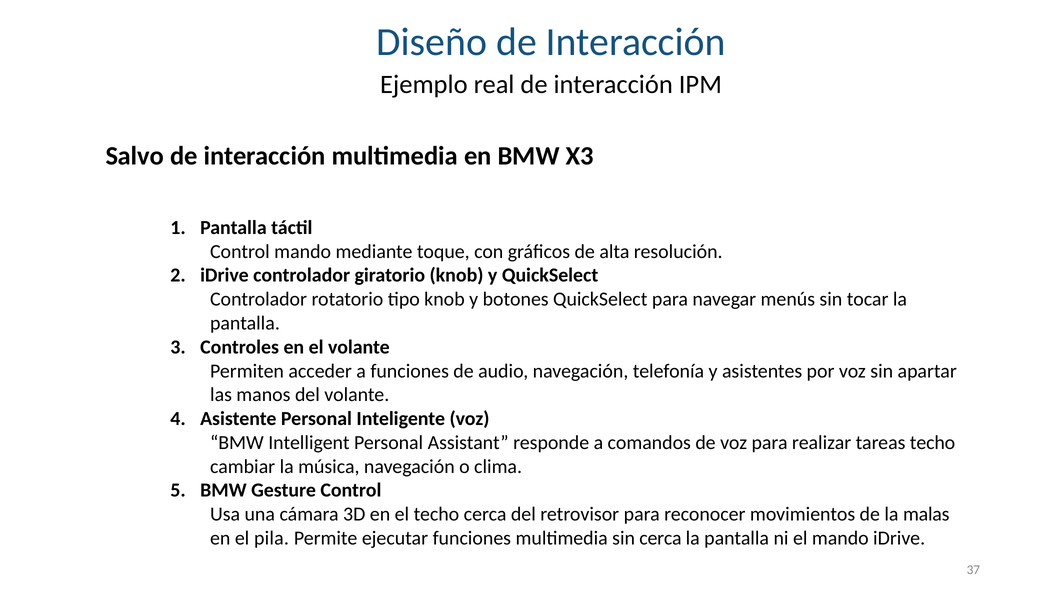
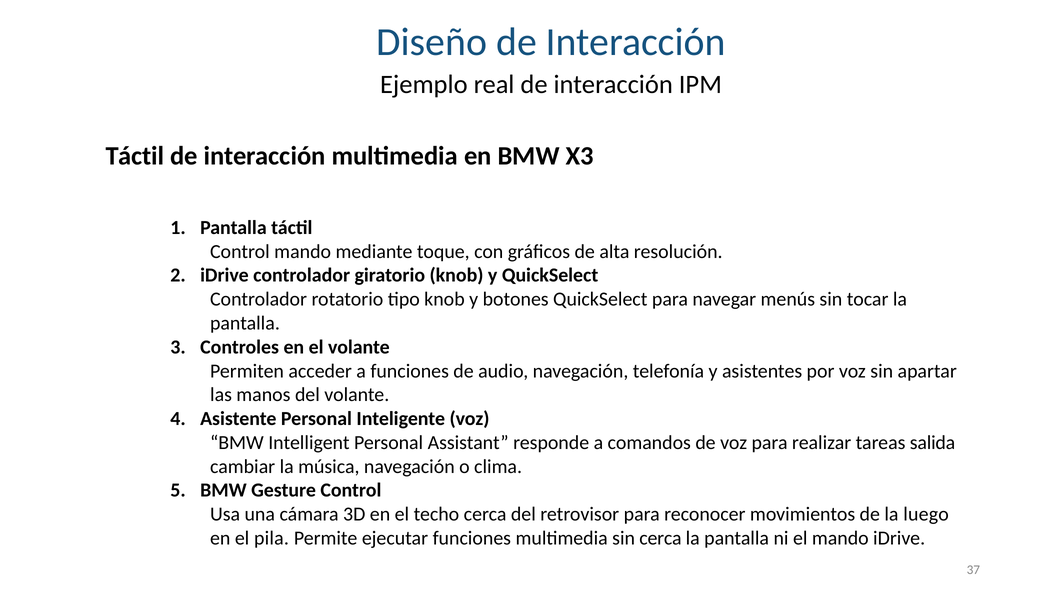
Salvo at (135, 156): Salvo -> Táctil
tareas techo: techo -> salida
malas: malas -> luego
